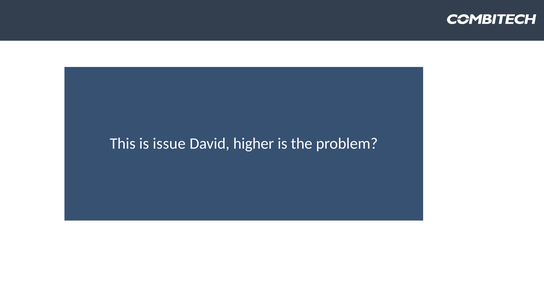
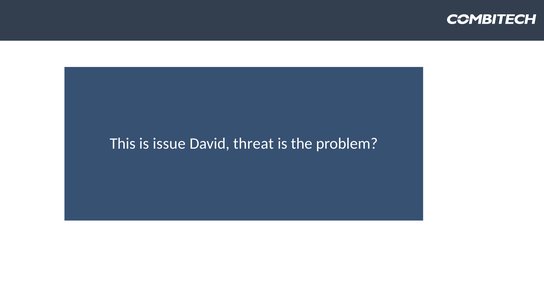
higher: higher -> threat
